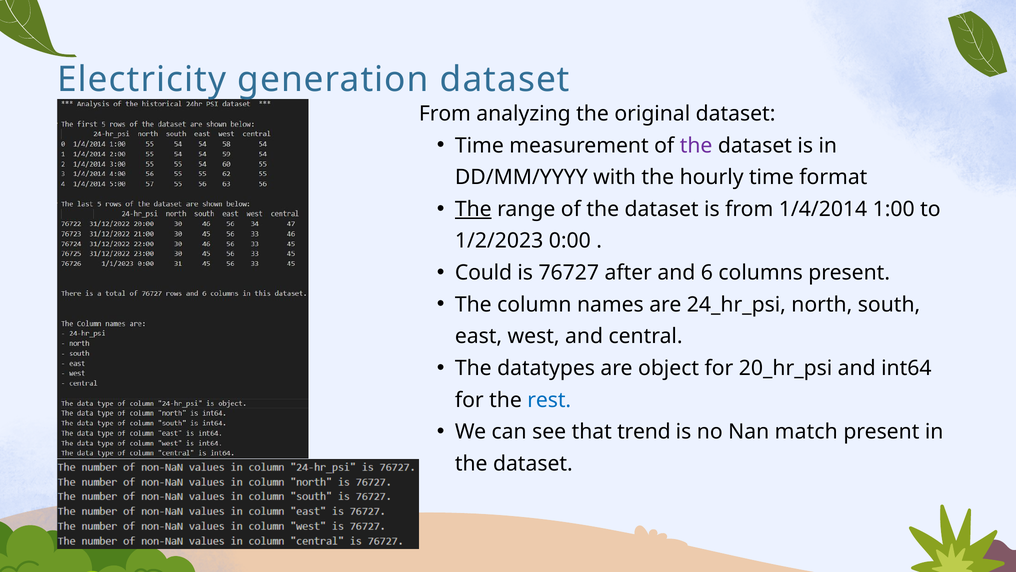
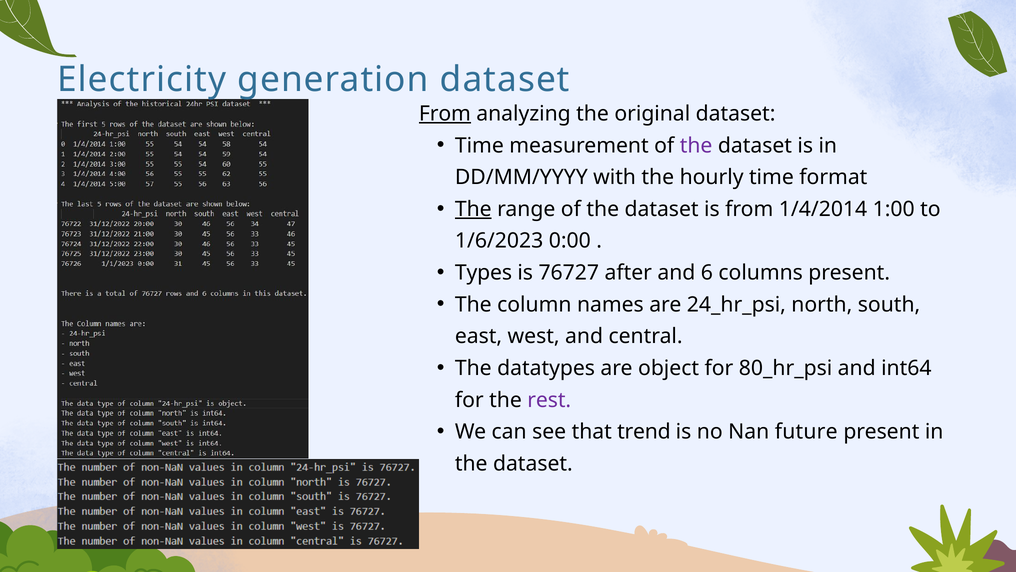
From at (445, 114) underline: none -> present
1/2/2023: 1/2/2023 -> 1/6/2023
Could: Could -> Types
20_hr_psi: 20_hr_psi -> 80_hr_psi
rest colour: blue -> purple
match: match -> future
